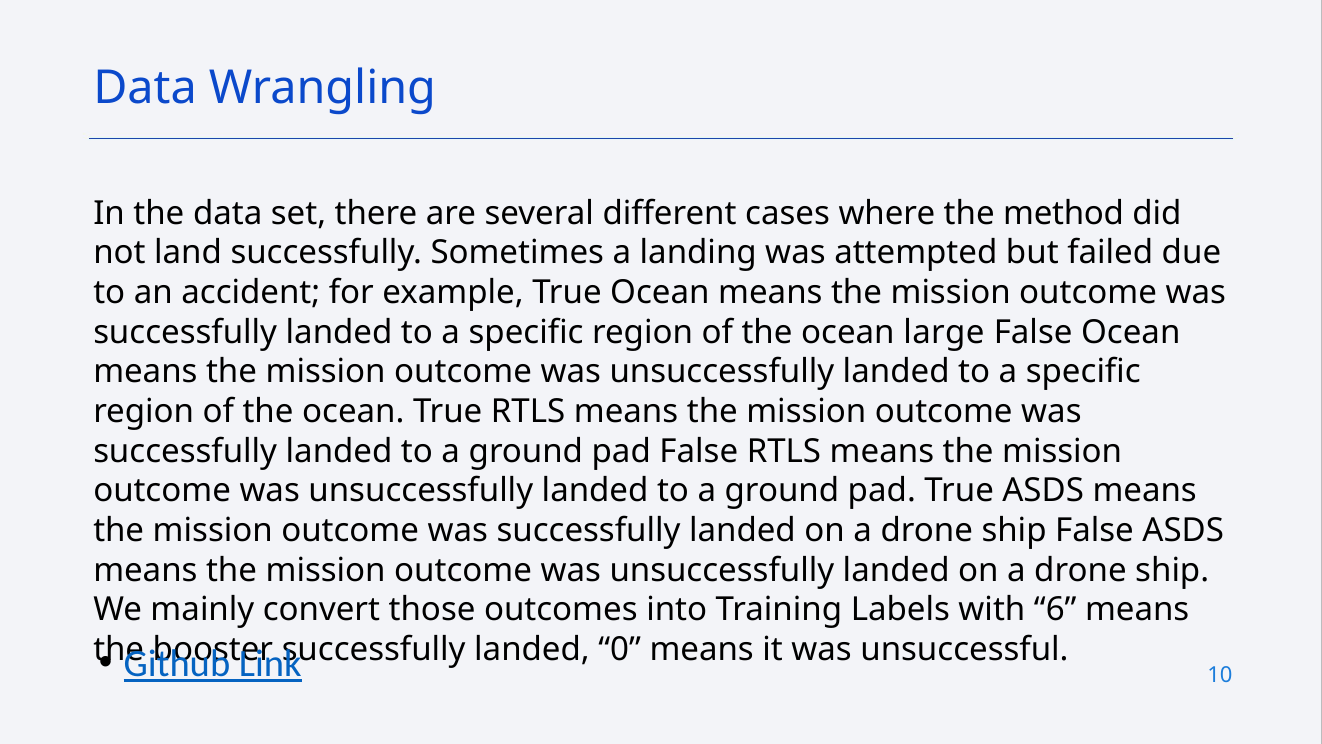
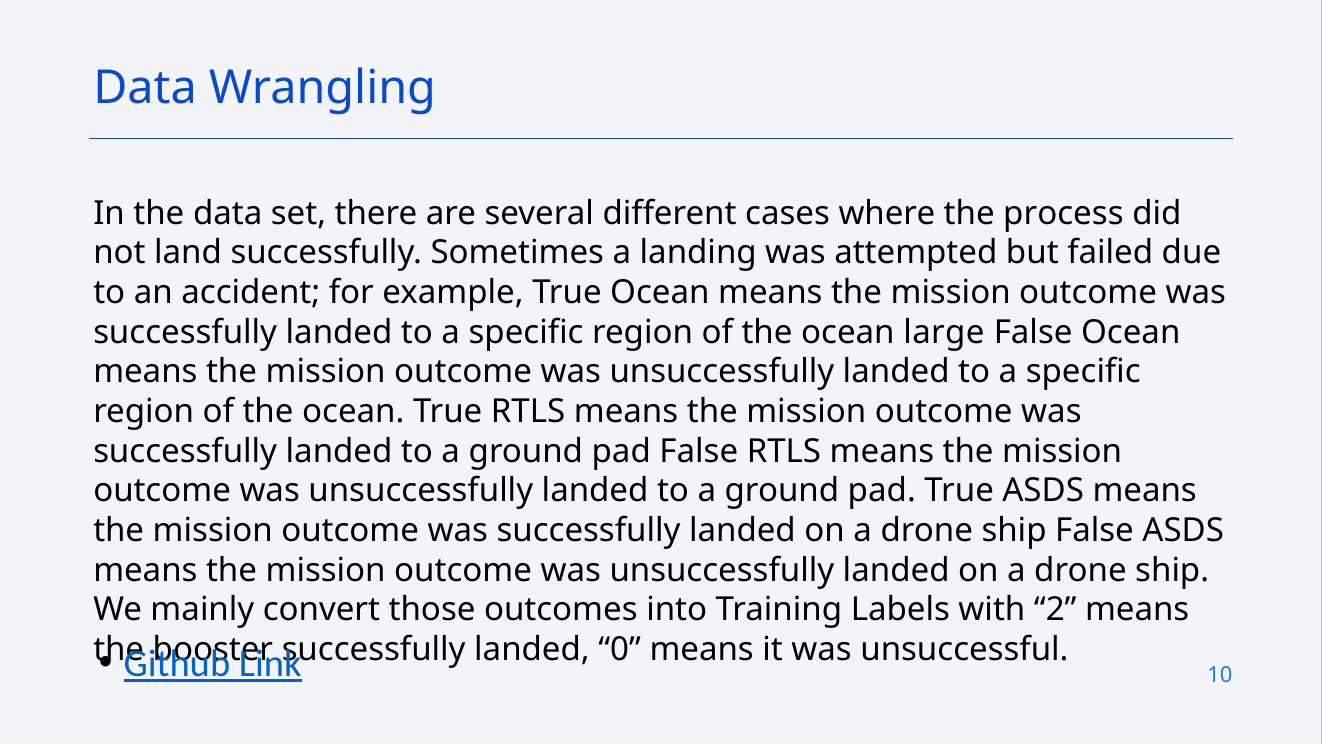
method: method -> process
6: 6 -> 2
